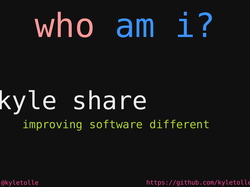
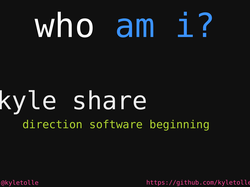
who colour: pink -> white
improving: improving -> direction
different: different -> beginning
